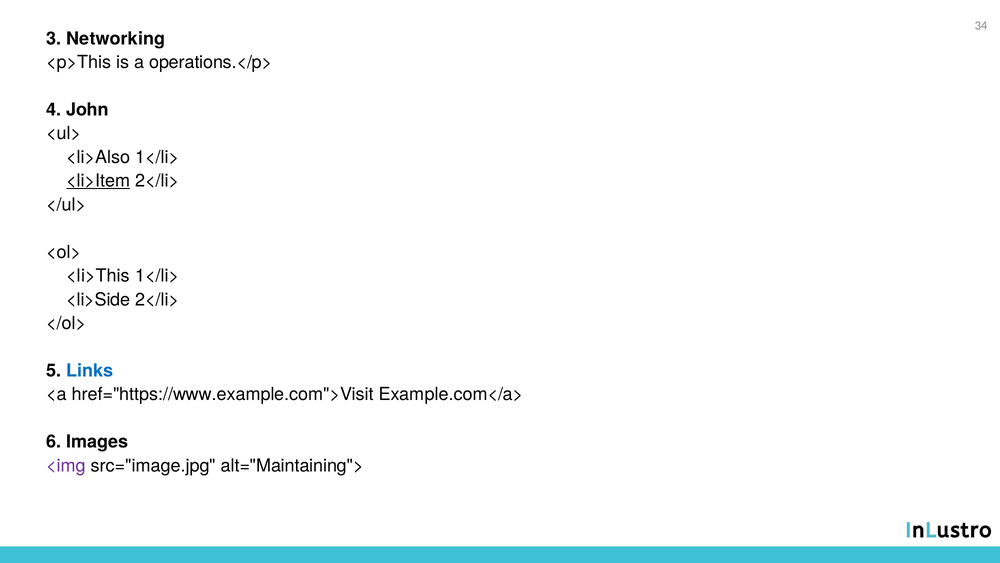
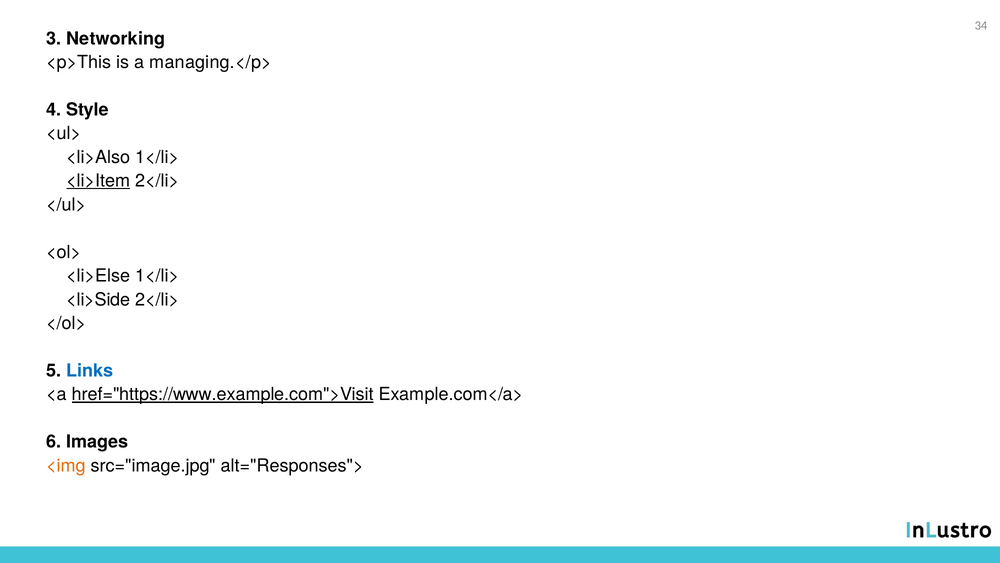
operations.</p>: operations.</p> -> managing.</p>
John: John -> Style
<li>This: <li>This -> <li>Else
href="https://www.example.com">Visit underline: none -> present
<img colour: purple -> orange
alt="Maintaining">: alt="Maintaining"> -> alt="Responses">
